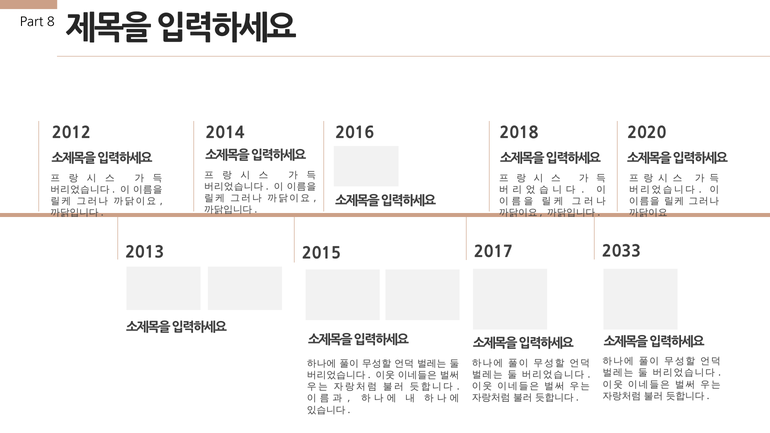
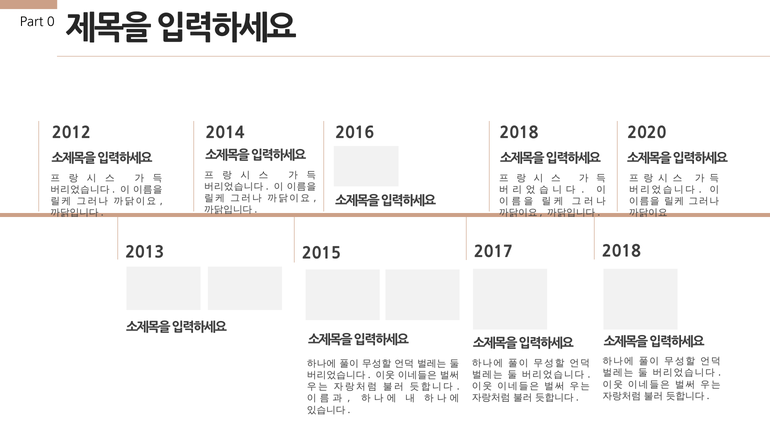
8: 8 -> 0
2033 at (621, 252): 2033 -> 2018
